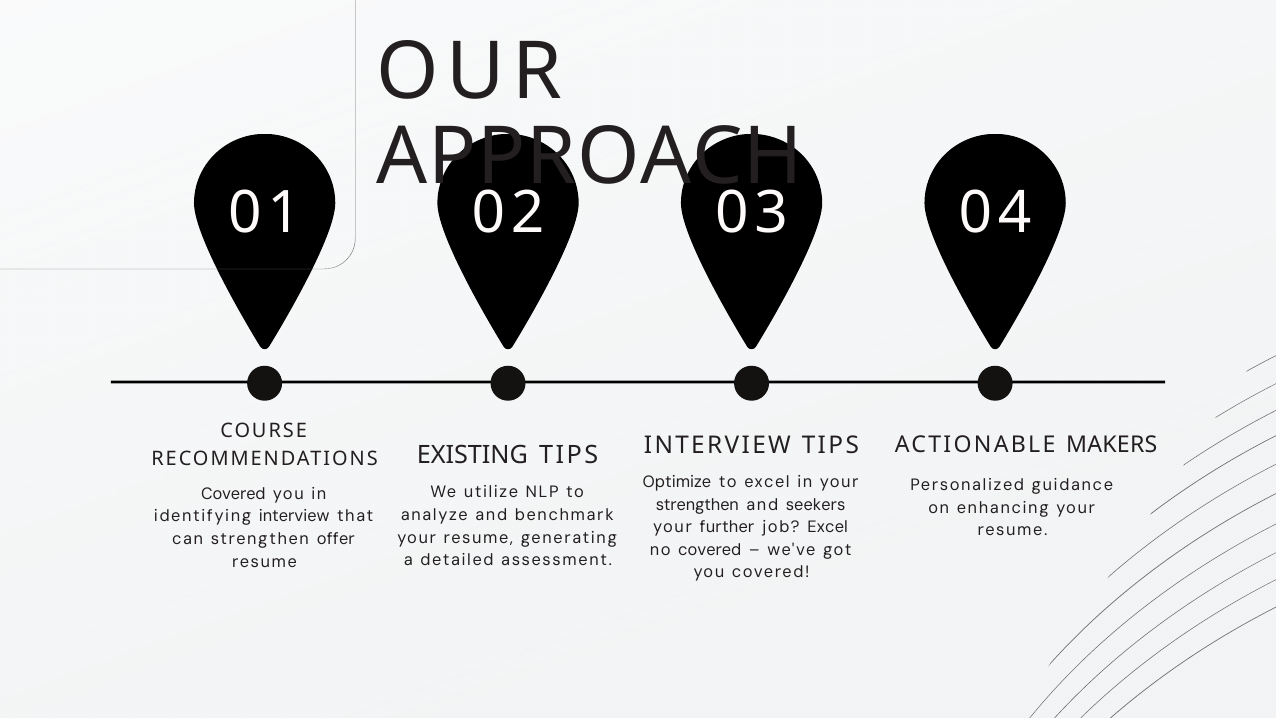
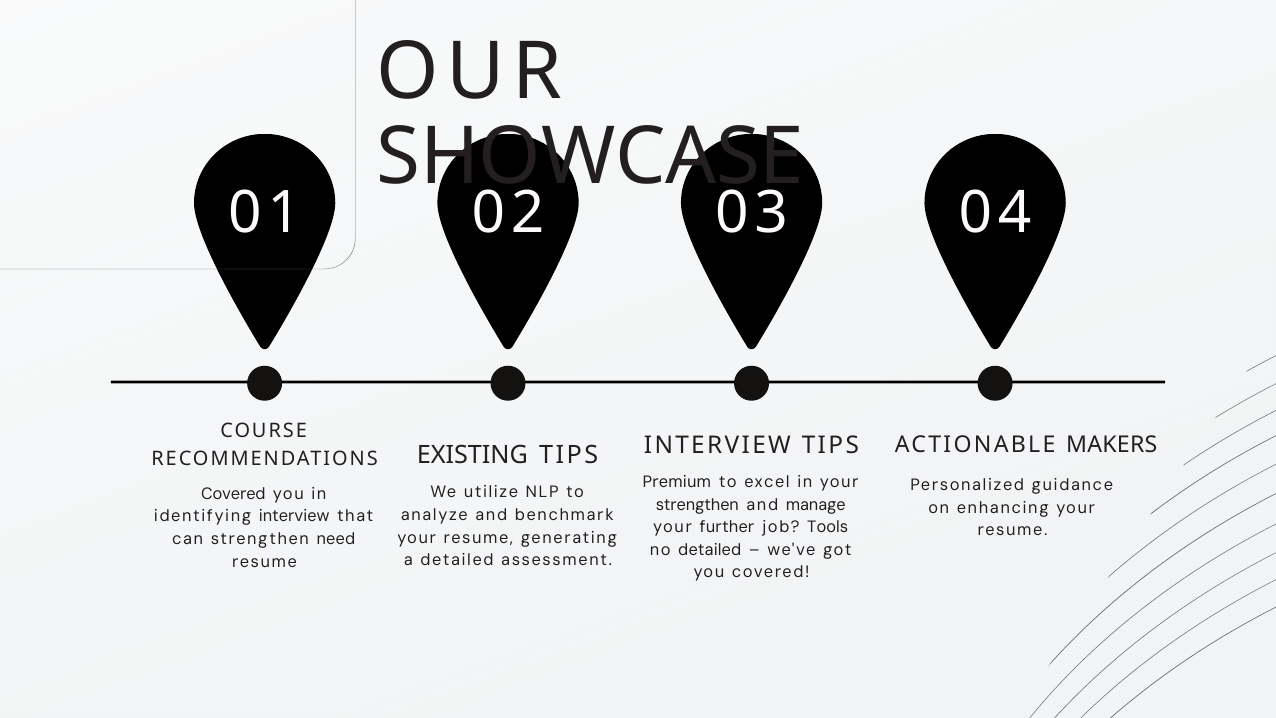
APPROACH: APPROACH -> SHOWCASE
Optimize: Optimize -> Premium
seekers: seekers -> manage
job Excel: Excel -> Tools
offer: offer -> need
no covered: covered -> detailed
